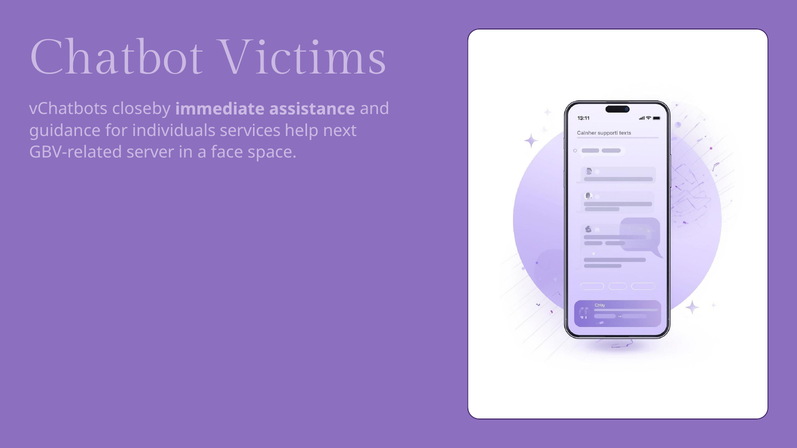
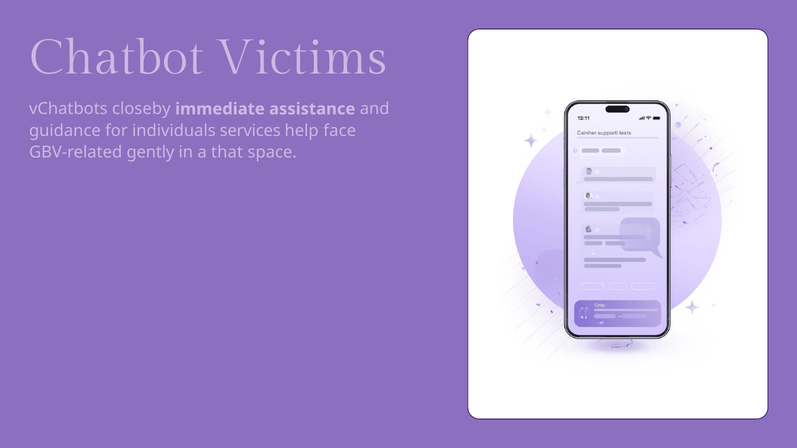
next: next -> face
server: server -> gently
face: face -> that
